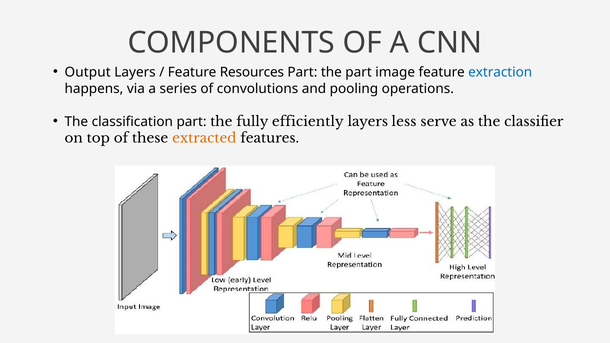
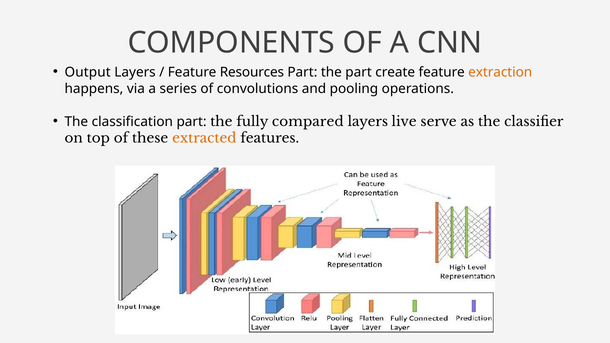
image: image -> create
extraction colour: blue -> orange
efficiently: efficiently -> compared
less: less -> live
